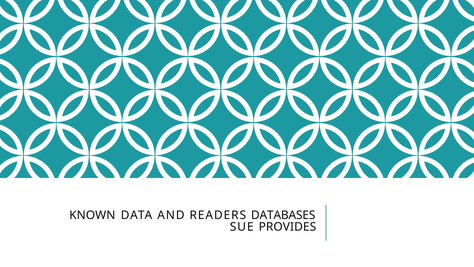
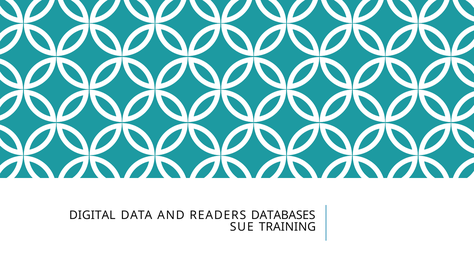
KNOWN: KNOWN -> DIGITAL
PROVIDES: PROVIDES -> TRAINING
